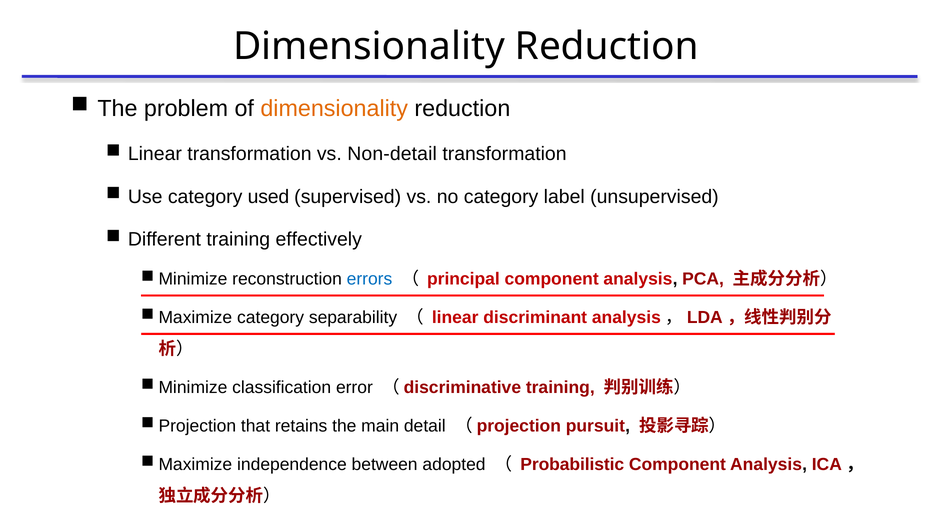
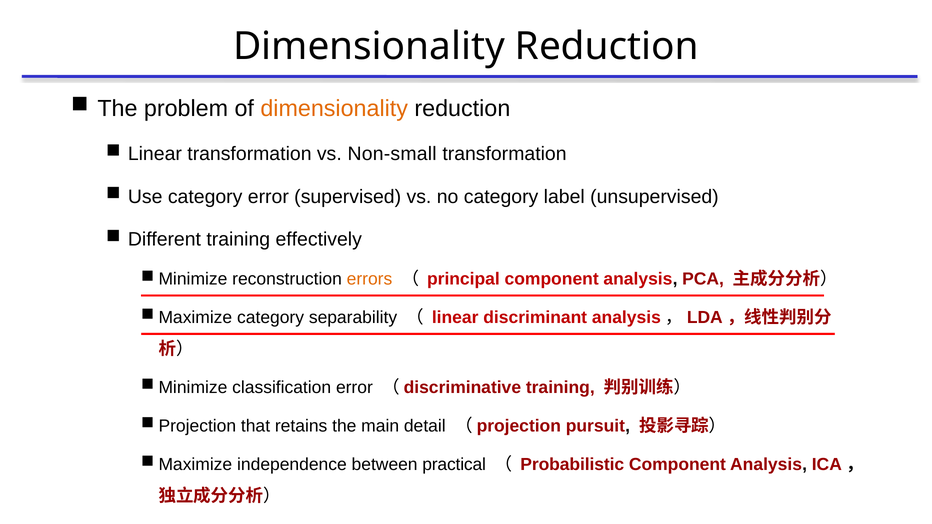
Non-detail: Non-detail -> Non-small
category used: used -> error
errors colour: blue -> orange
adopted: adopted -> practical
